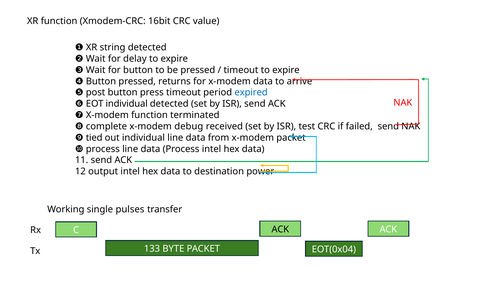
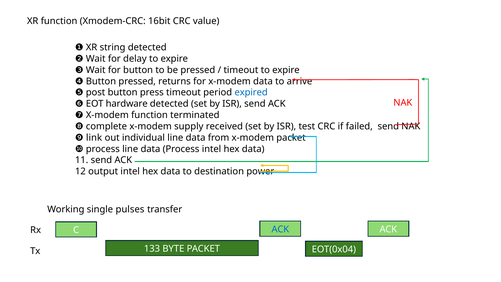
EOT individual: individual -> hardware
debug: debug -> supply
tied: tied -> link
ACK at (280, 229) colour: black -> blue
